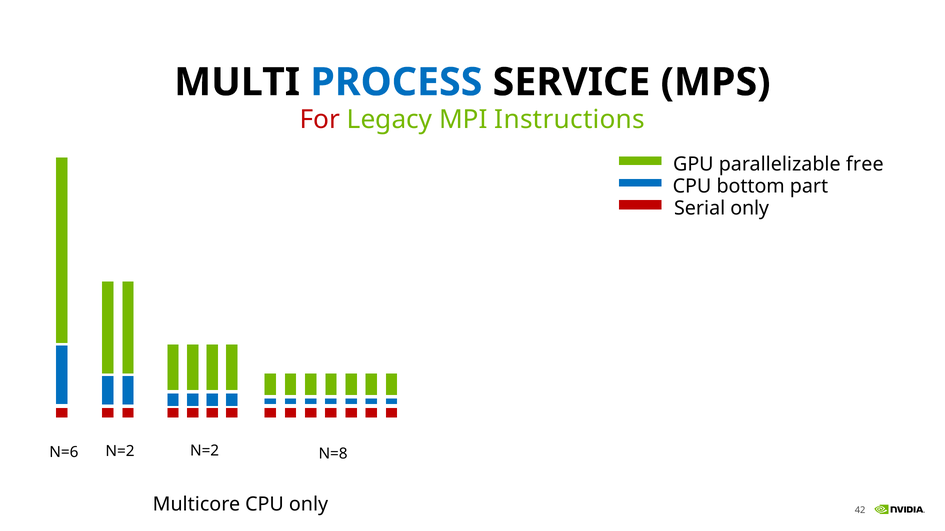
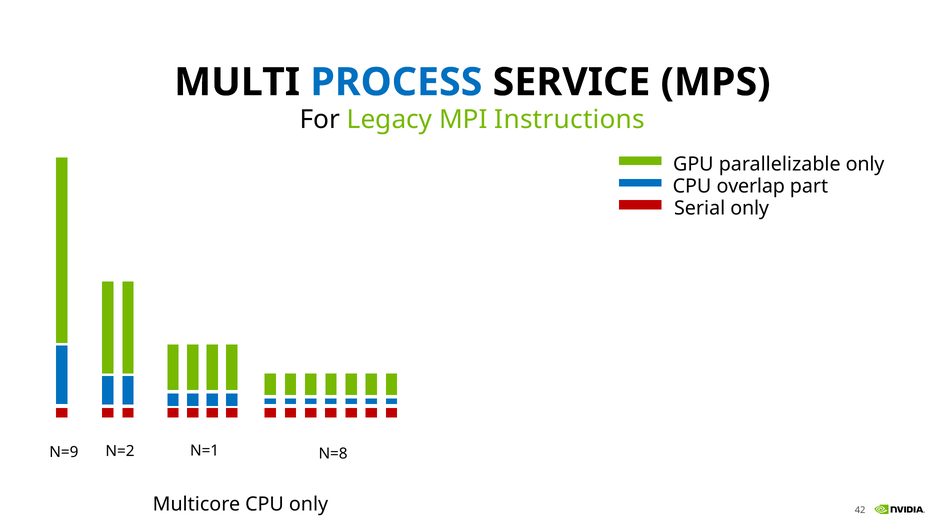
For colour: red -> black
parallelizable free: free -> only
bottom: bottom -> overlap
N=2 at (205, 451): N=2 -> N=1
N=6: N=6 -> N=9
